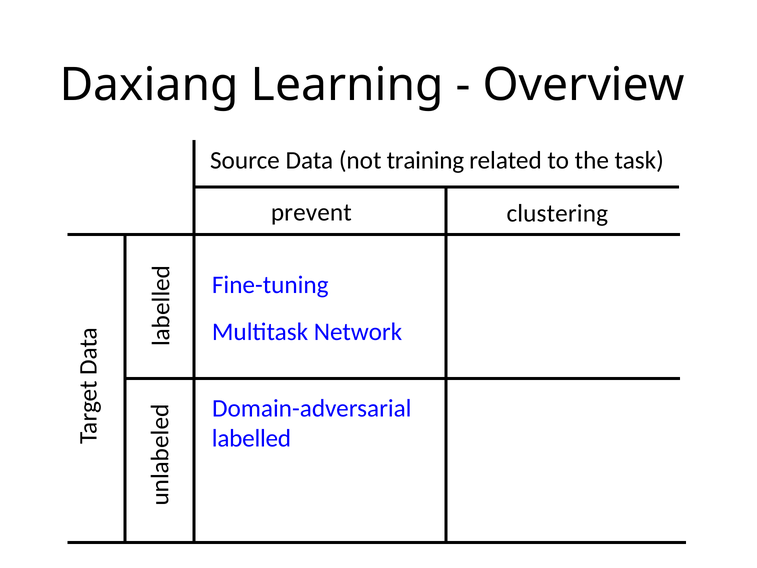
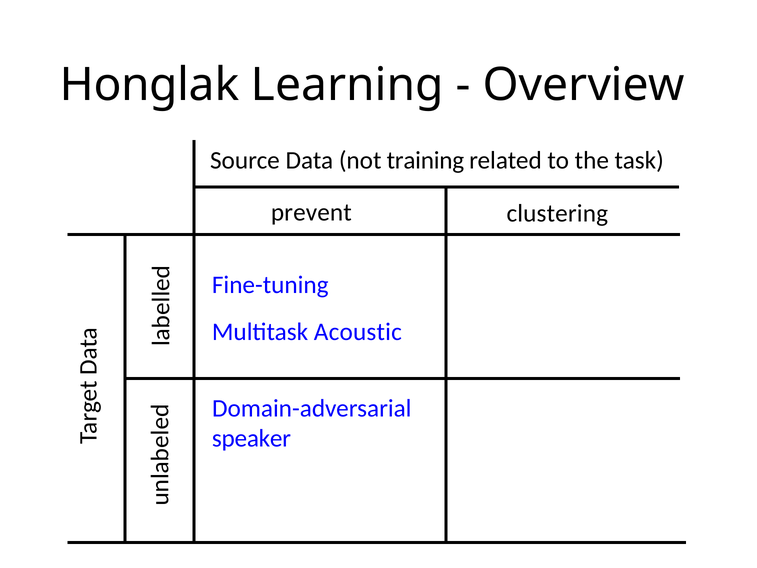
Daxiang: Daxiang -> Honglak
Network: Network -> Acoustic
labelled: labelled -> speaker
